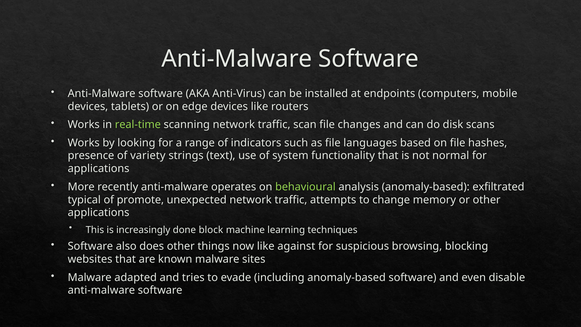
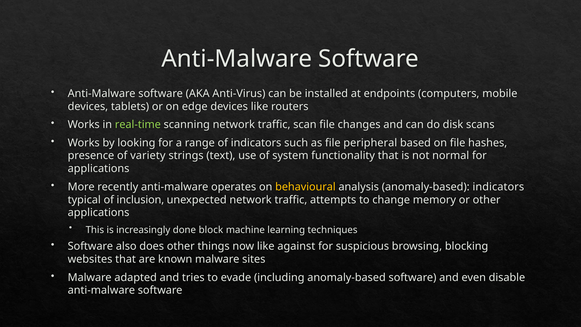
languages: languages -> peripheral
behavioural colour: light green -> yellow
anomaly-based exfiltrated: exfiltrated -> indicators
promote: promote -> inclusion
